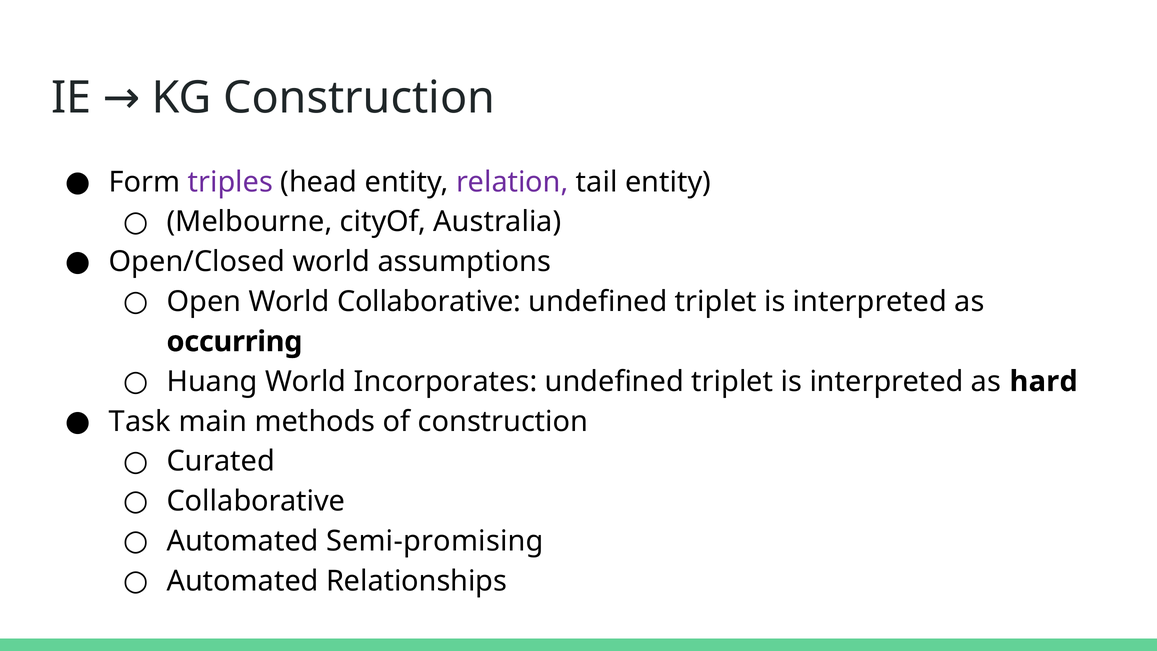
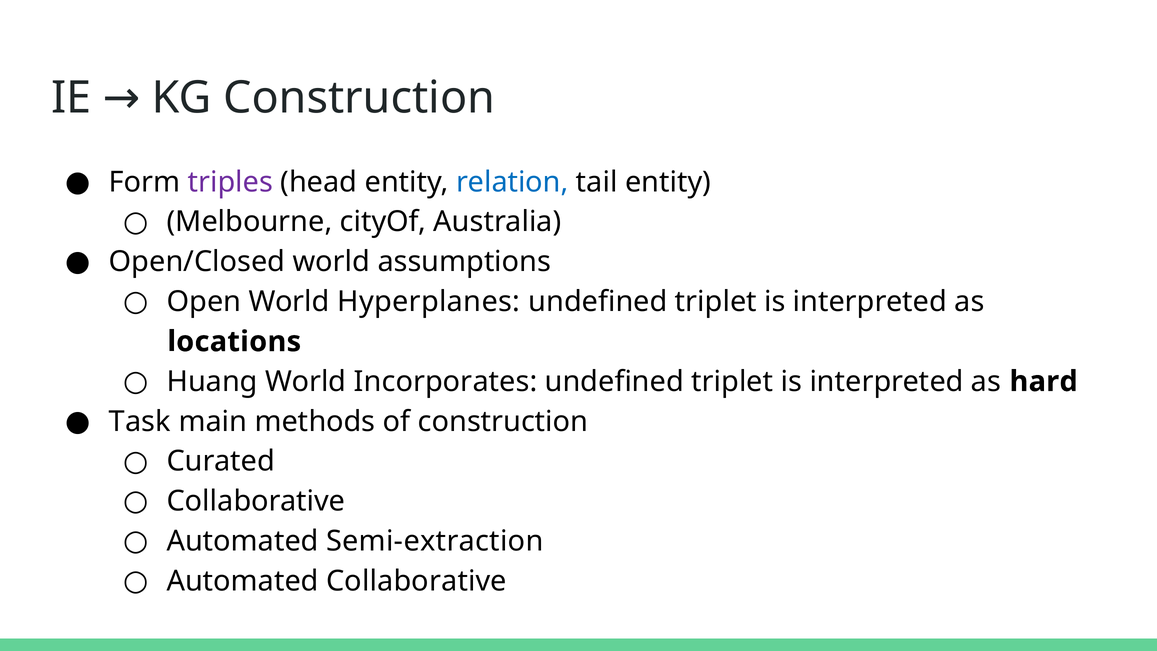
relation colour: purple -> blue
World Collaborative: Collaborative -> Hyperplanes
occurring: occurring -> locations
Semi-promising: Semi-promising -> Semi-extraction
Automated Relationships: Relationships -> Collaborative
